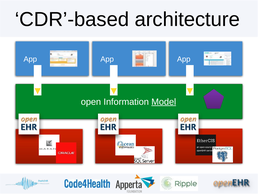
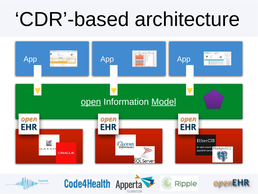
open underline: none -> present
